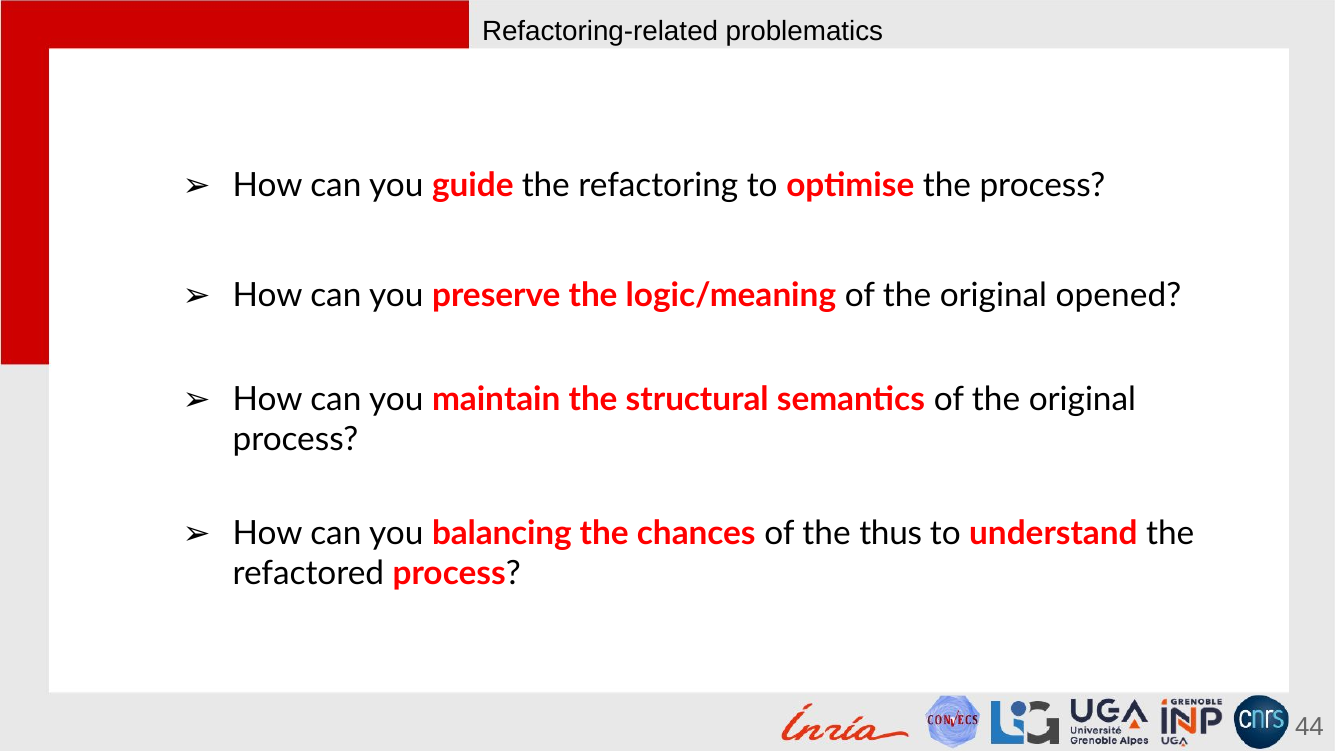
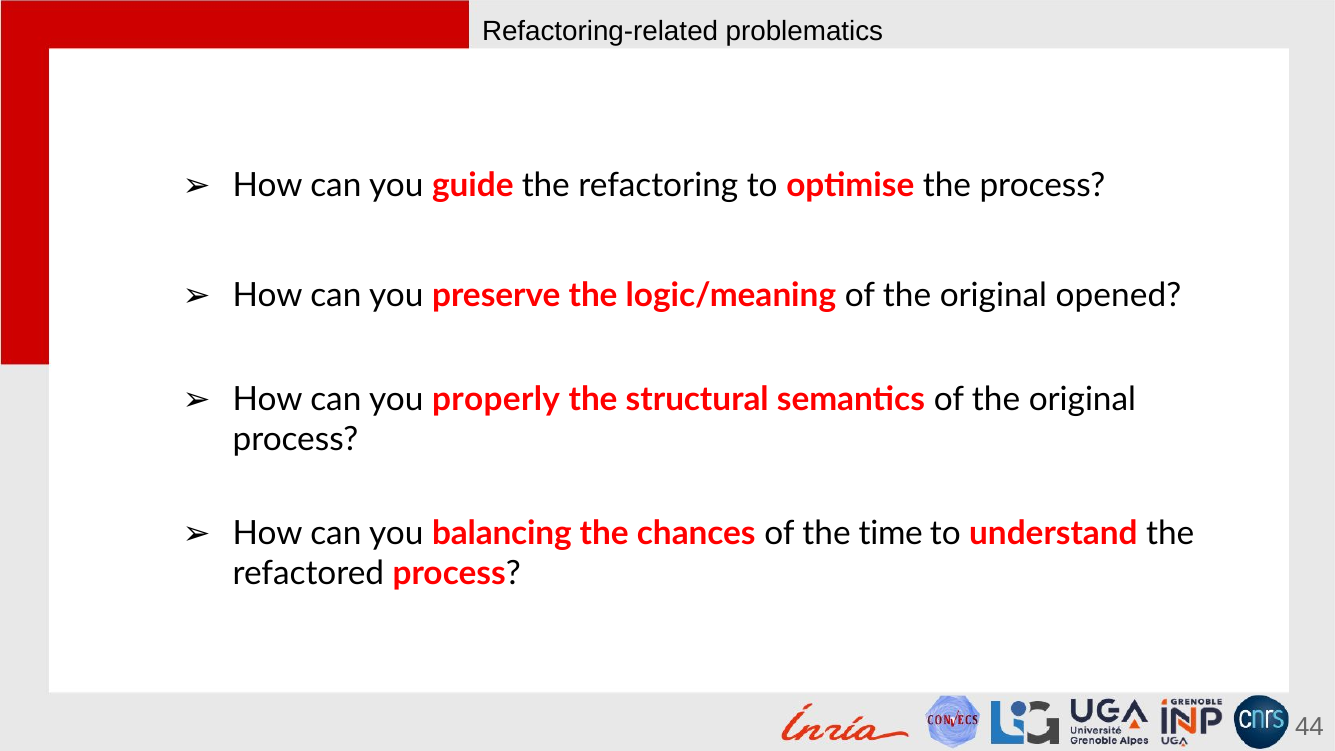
maintain: maintain -> properly
thus: thus -> time
